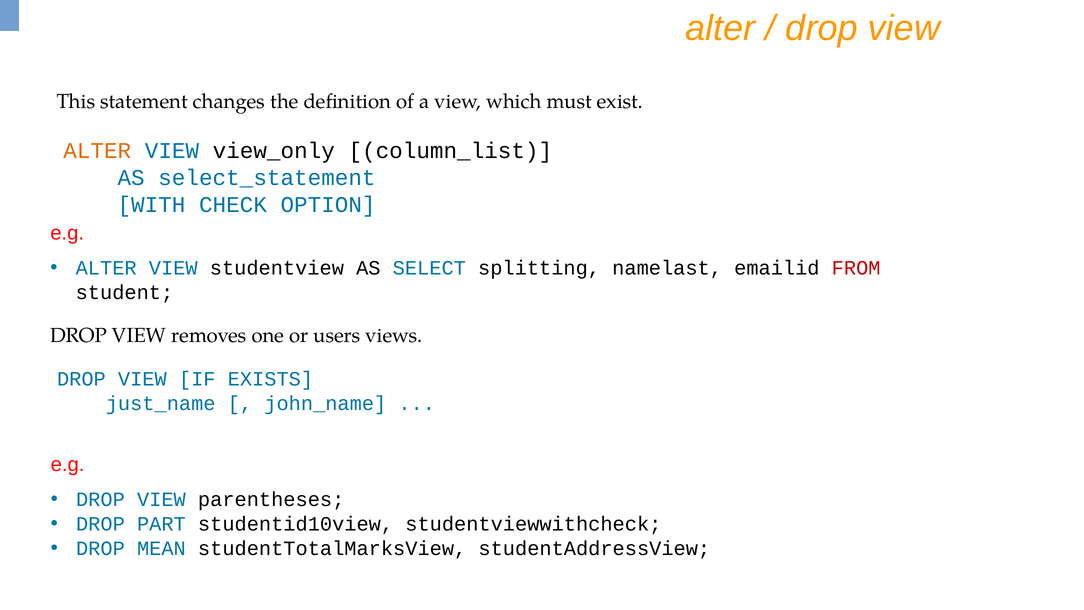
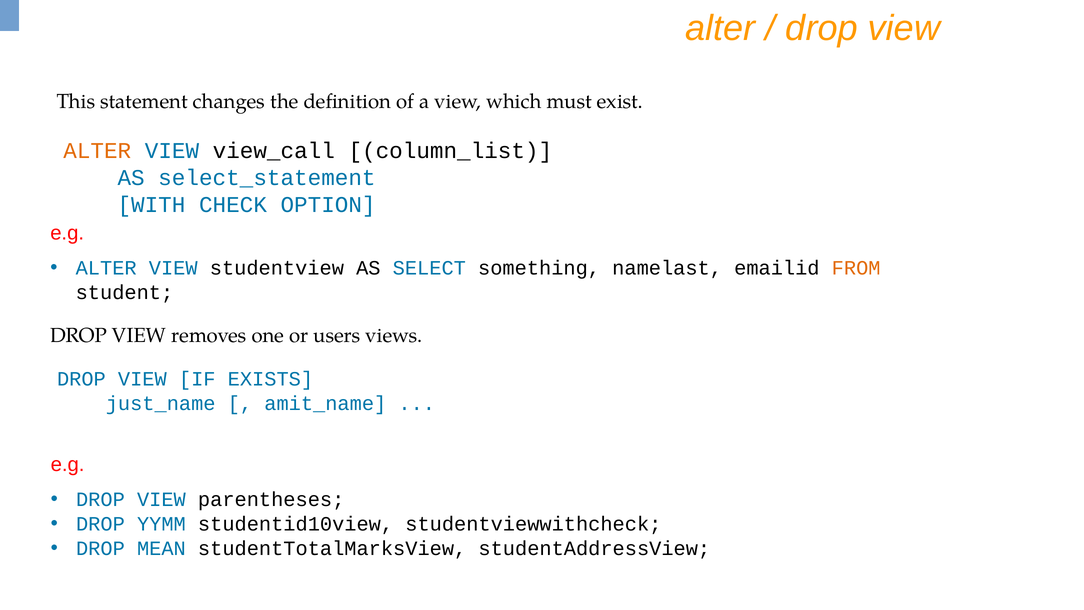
view_only: view_only -> view_call
splitting: splitting -> something
FROM colour: red -> orange
john_name: john_name -> amit_name
PART: PART -> YYMM
